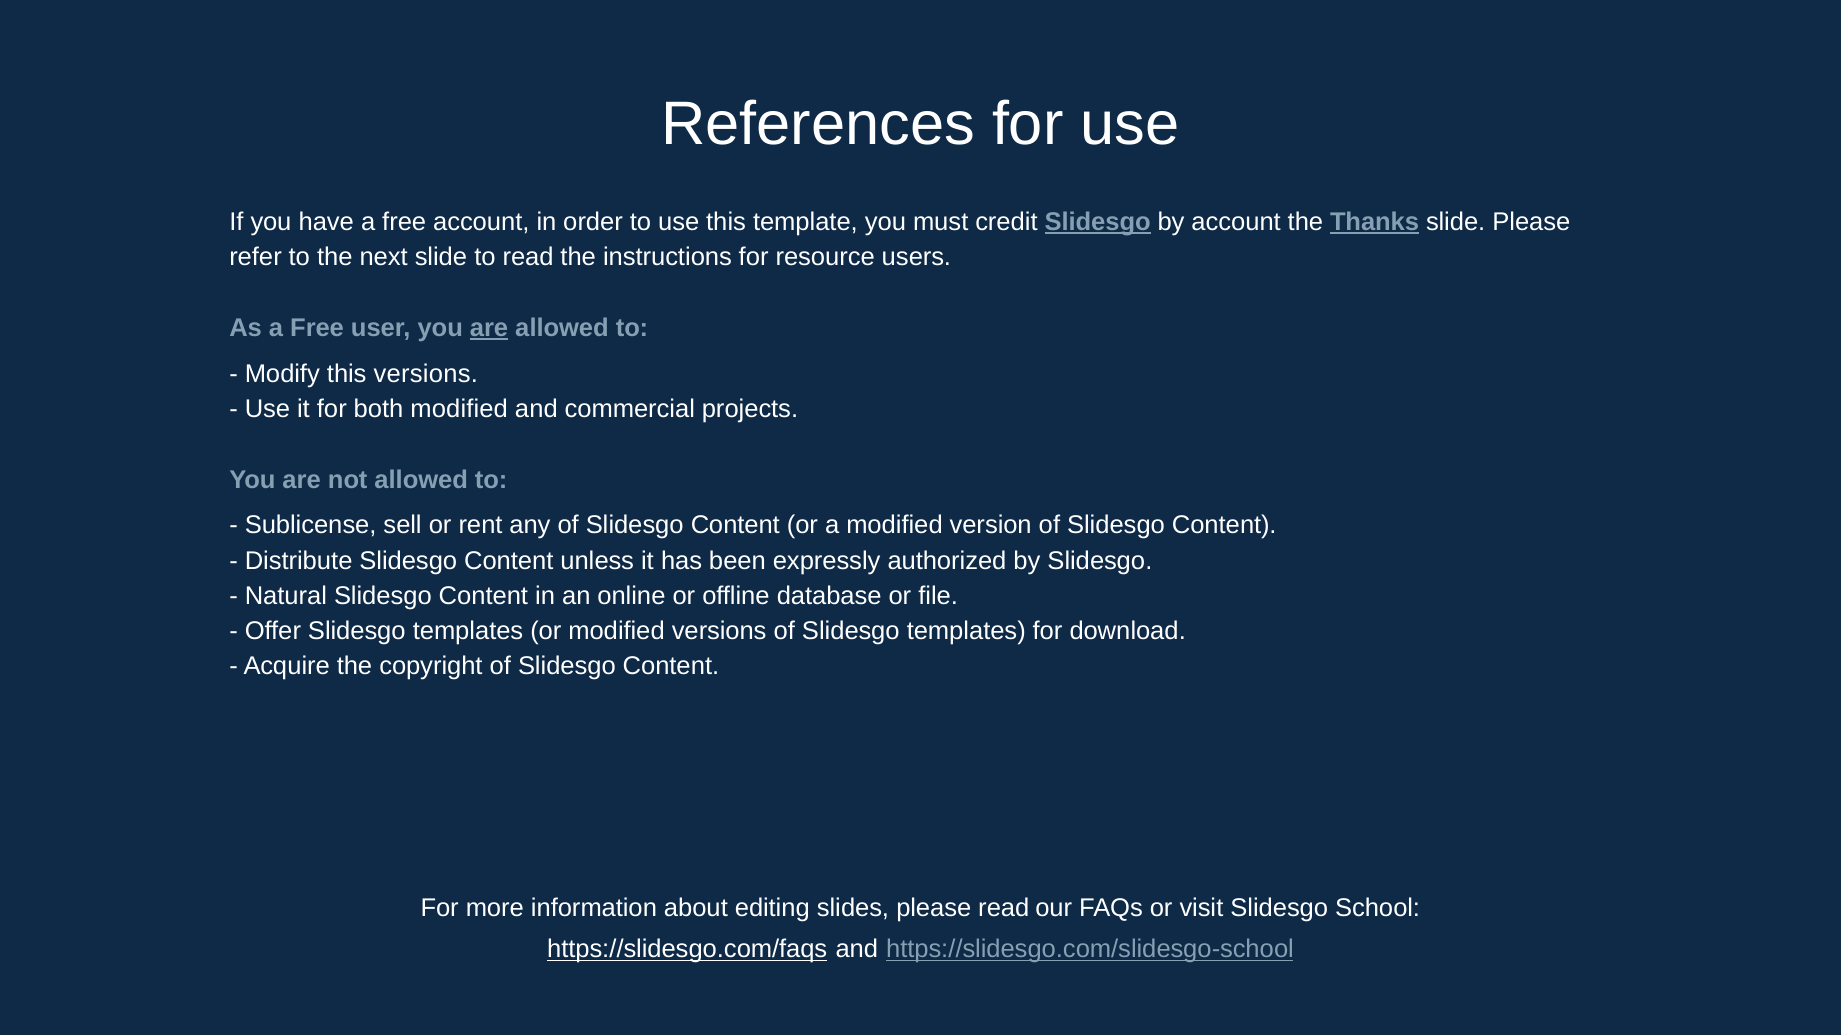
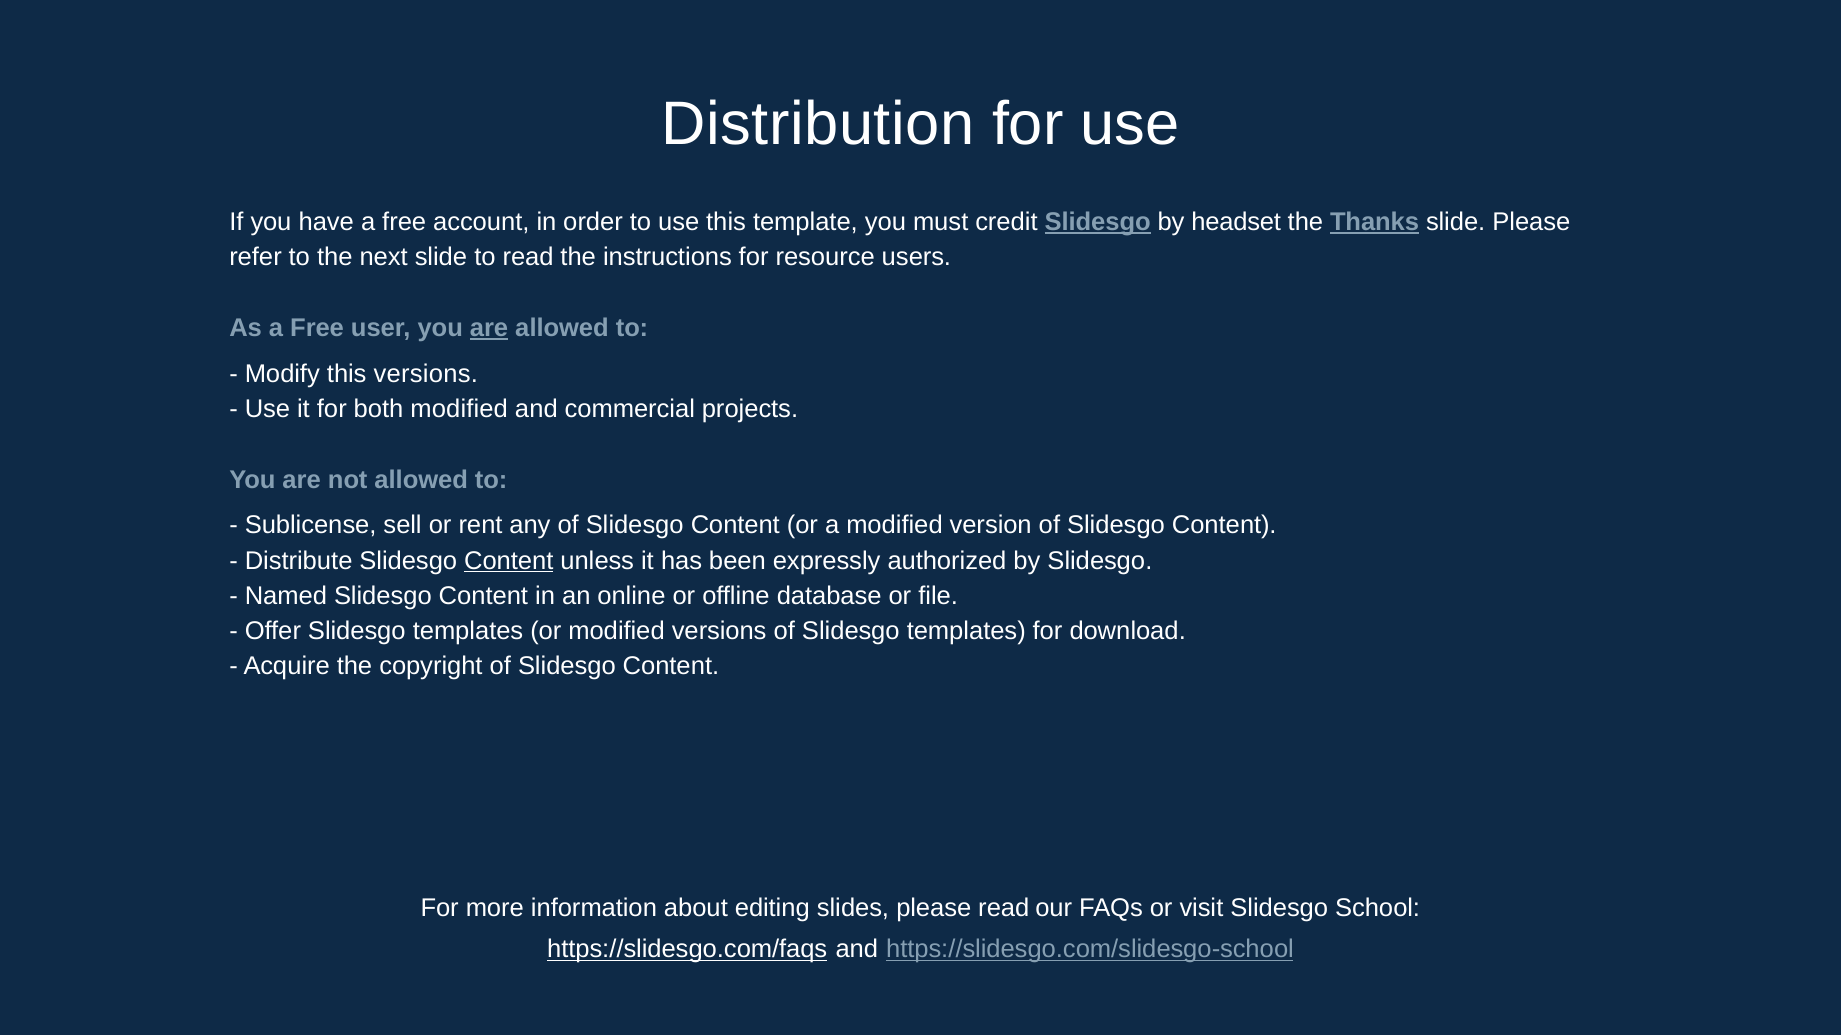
References: References -> Distribution
by account: account -> headset
Content at (509, 561) underline: none -> present
Natural: Natural -> Named
